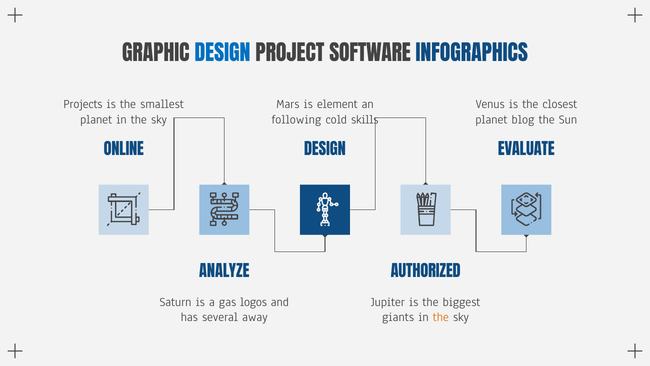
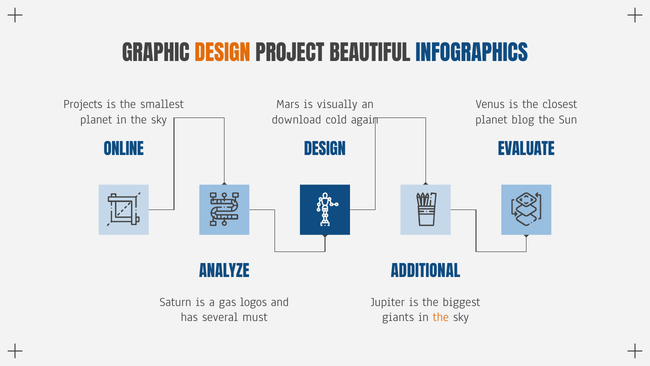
DESIGN at (222, 54) colour: blue -> orange
SOFTWARE: SOFTWARE -> BEAUTIFUL
element: element -> visually
following: following -> download
skills: skills -> again
AUTHORIZED: AUTHORIZED -> ADDITIONAL
away: away -> must
